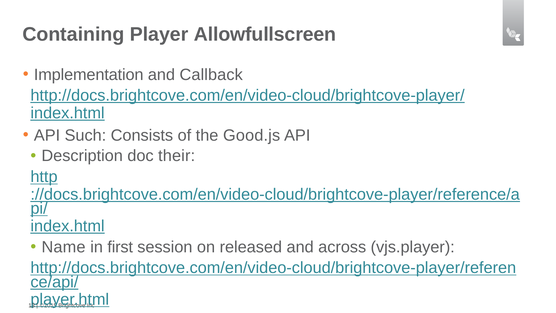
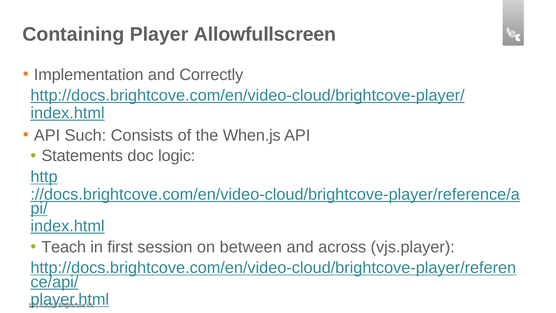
Callback: Callback -> Correctly
Good.js: Good.js -> When.js
Description: Description -> Statements
their: their -> logic
Name: Name -> Teach
released: released -> between
